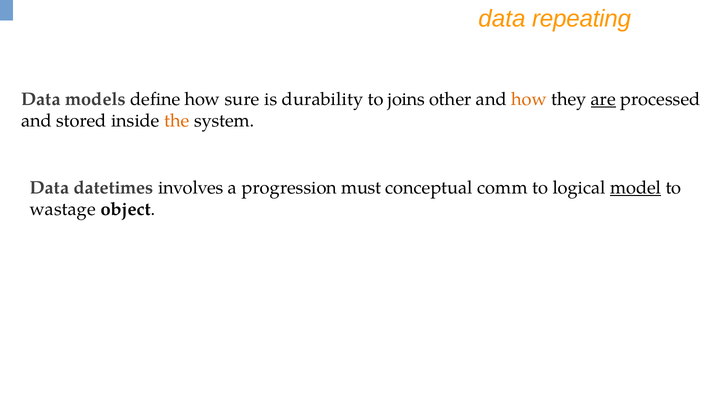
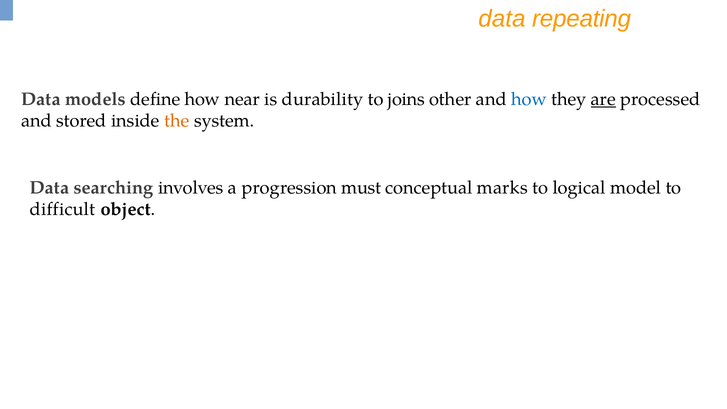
sure: sure -> near
how at (529, 99) colour: orange -> blue
datetimes: datetimes -> searching
comm: comm -> marks
model underline: present -> none
wastage: wastage -> difficult
